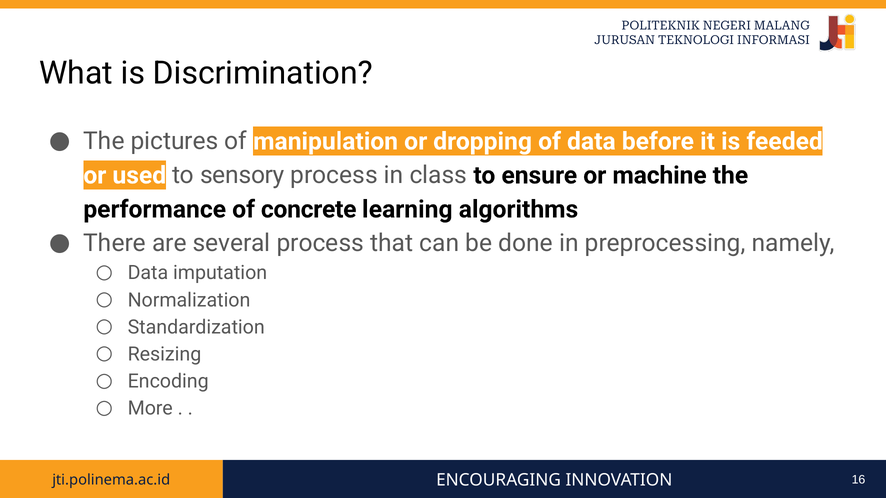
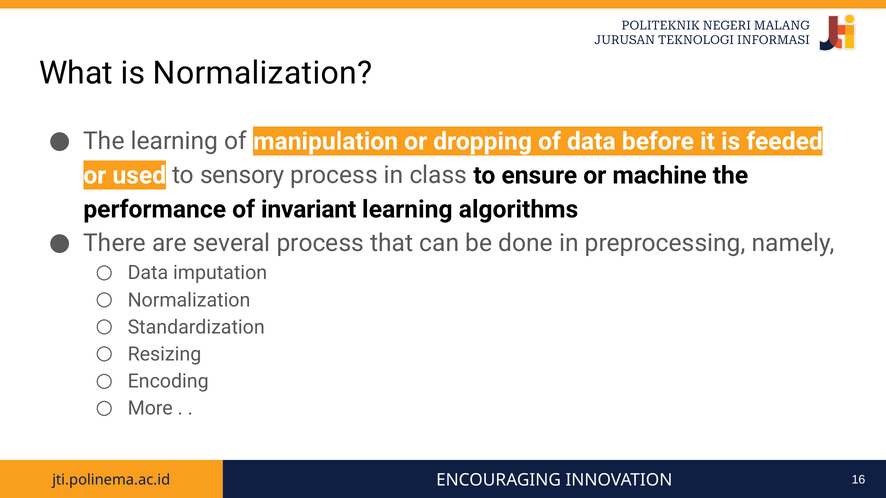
is Discrimination: Discrimination -> Normalization
The pictures: pictures -> learning
concrete: concrete -> invariant
